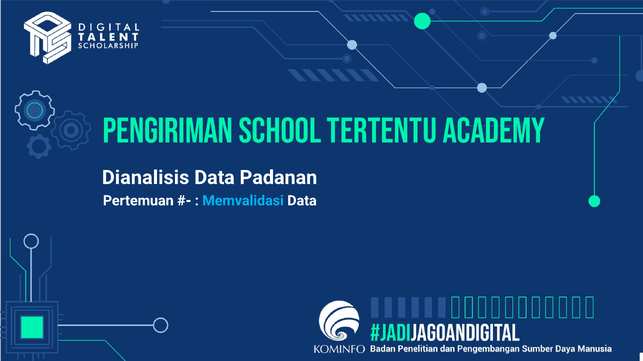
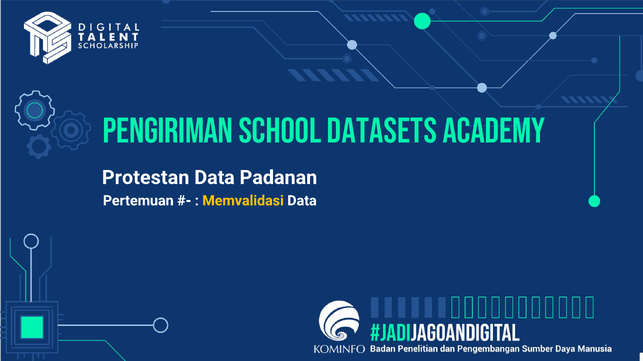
tertentu: tertentu -> datasets
Dianalisis: Dianalisis -> Protestan
Memvalidasi colour: light blue -> yellow
